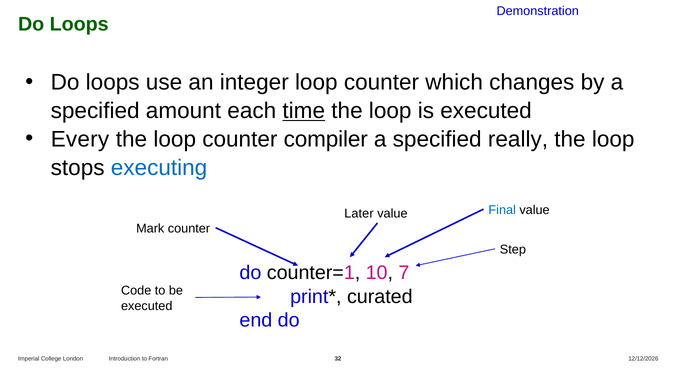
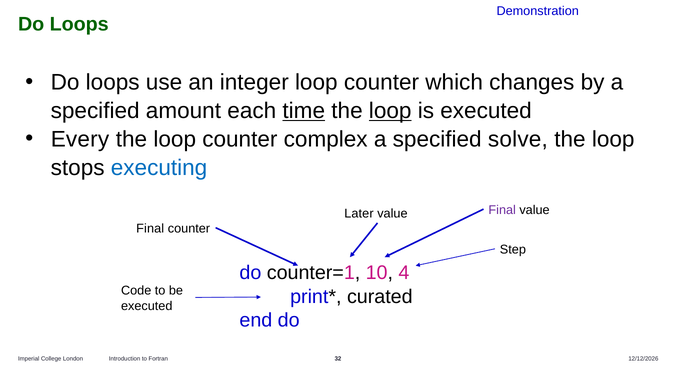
loop at (390, 111) underline: none -> present
compiler: compiler -> complex
really: really -> solve
Final at (502, 210) colour: blue -> purple
Mark at (150, 229): Mark -> Final
7: 7 -> 4
